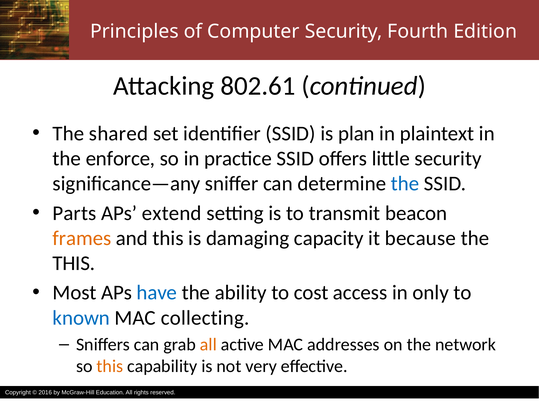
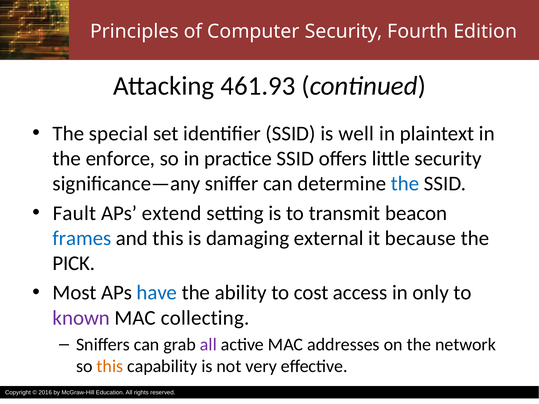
802.61: 802.61 -> 461.93
shared: shared -> special
plan: plan -> well
Parts: Parts -> Fault
frames colour: orange -> blue
capacity: capacity -> external
THIS at (74, 264): THIS -> PICK
known colour: blue -> purple
all at (208, 345) colour: orange -> purple
